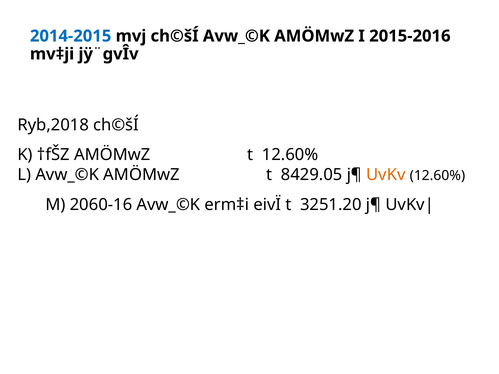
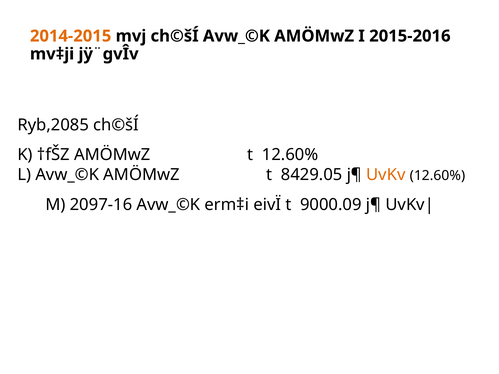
2014-2015 colour: blue -> orange
Ryb,2018: Ryb,2018 -> Ryb,2085
2060-16: 2060-16 -> 2097-16
3251.20: 3251.20 -> 9000.09
